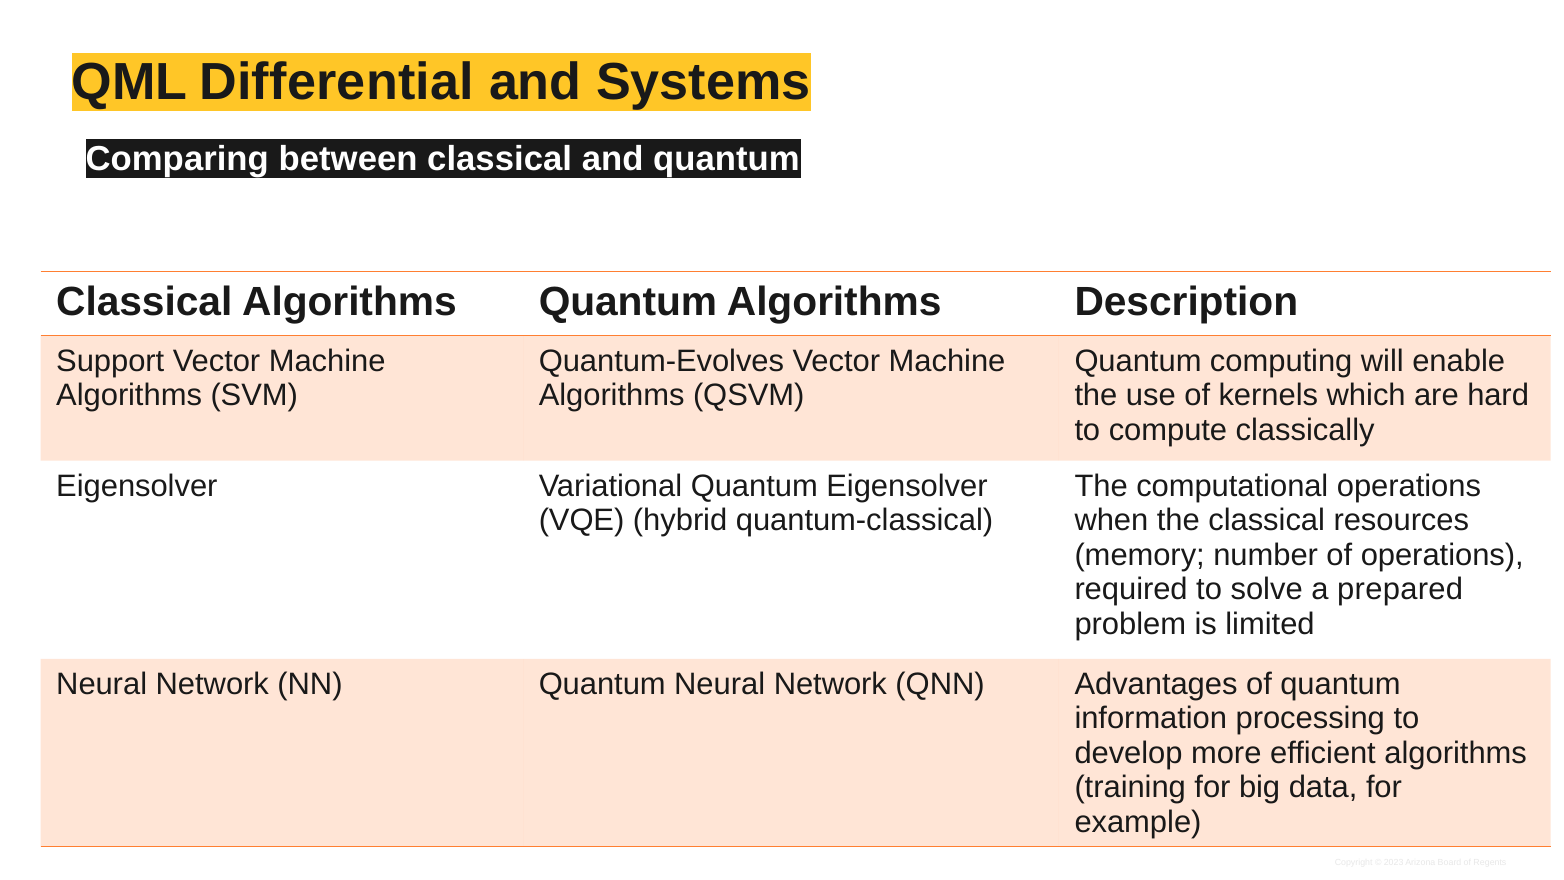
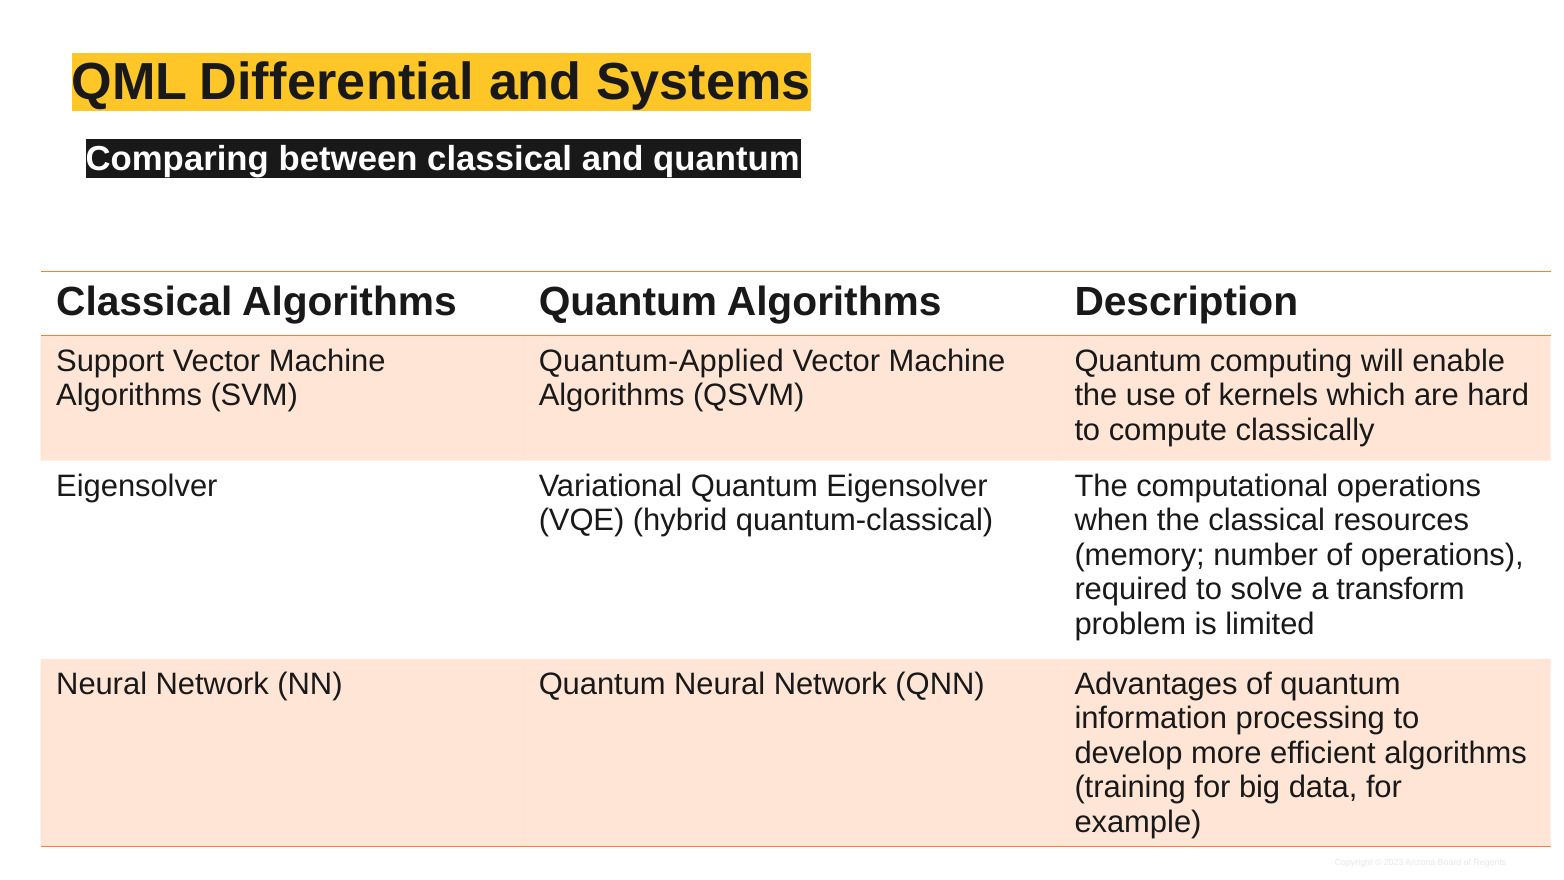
Quantum-Evolves: Quantum-Evolves -> Quantum-Applied
prepared: prepared -> transform
